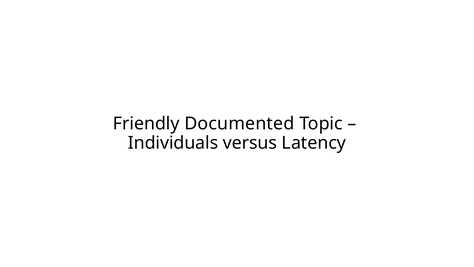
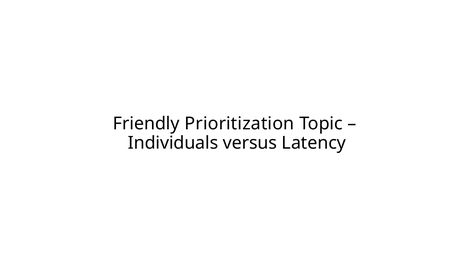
Documented: Documented -> Prioritization
